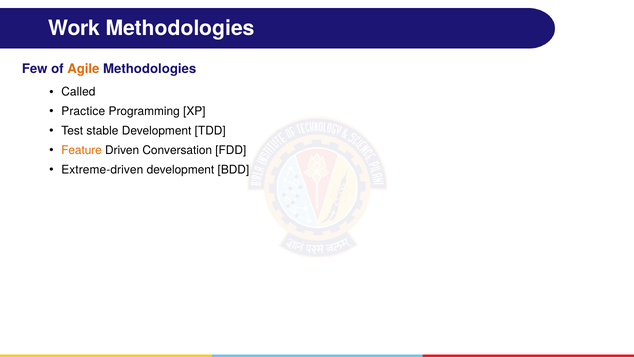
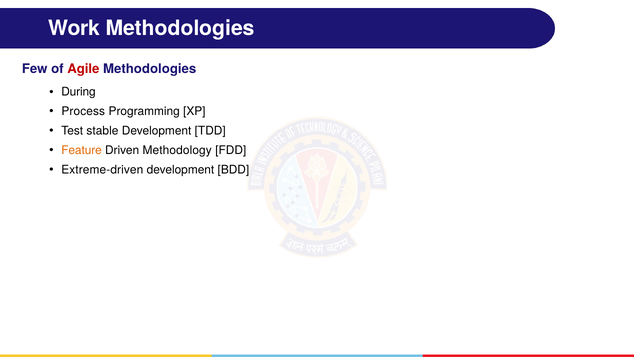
Agile colour: orange -> red
Called: Called -> During
Practice: Practice -> Process
Conversation: Conversation -> Methodology
